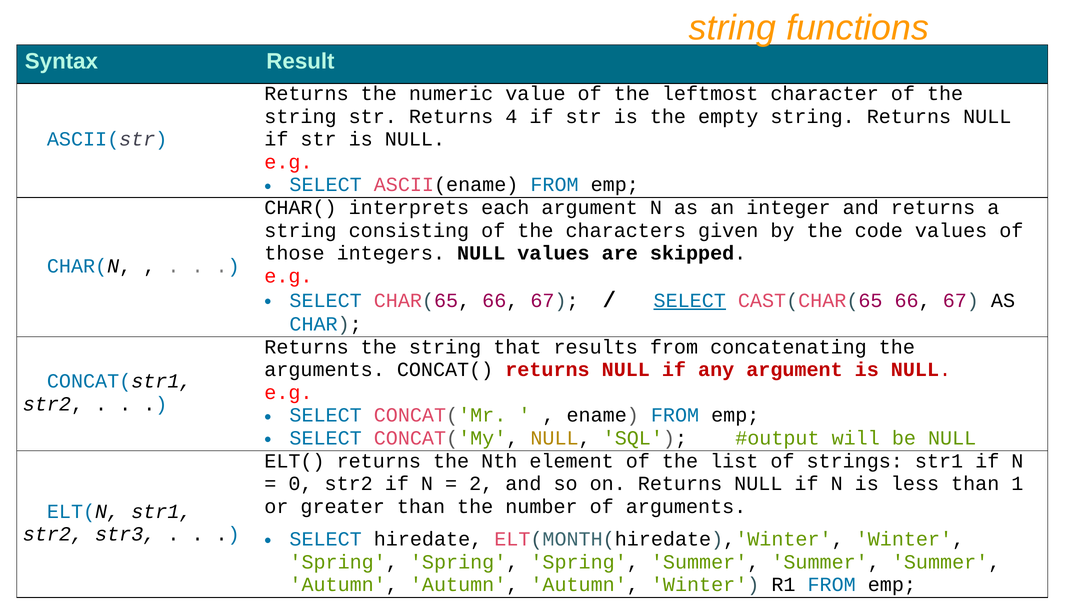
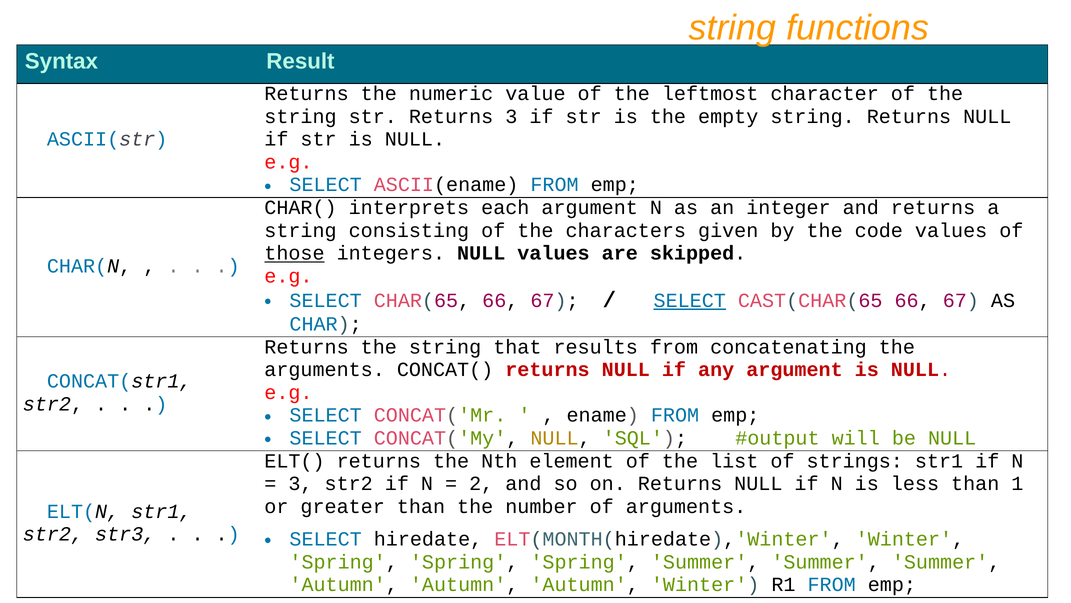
Returns 4: 4 -> 3
those underline: none -> present
0 at (300, 483): 0 -> 3
